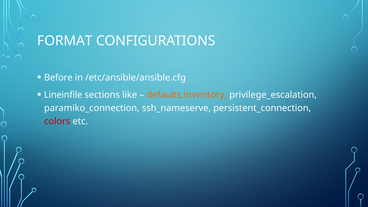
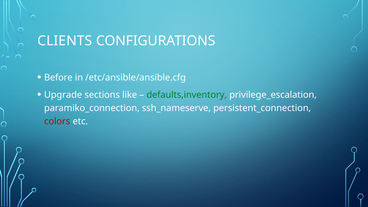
FORMAT: FORMAT -> CLIENTS
Lineinfile: Lineinfile -> Upgrade
defaults,inventory colour: orange -> green
